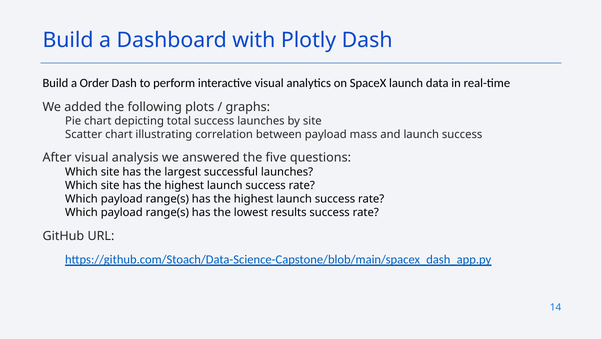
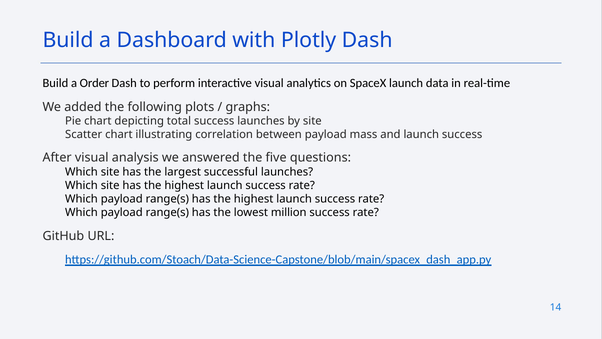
results: results -> million
